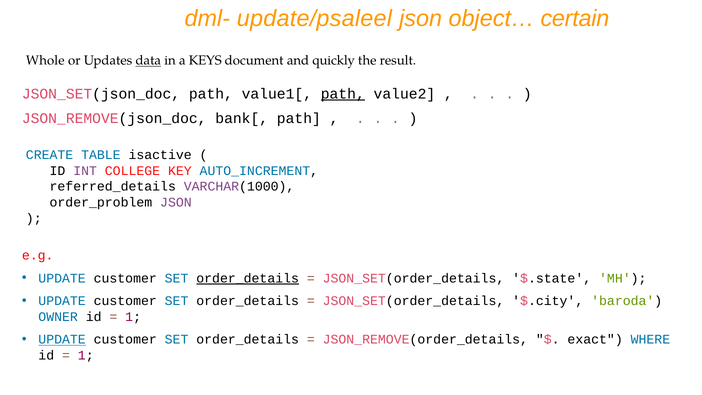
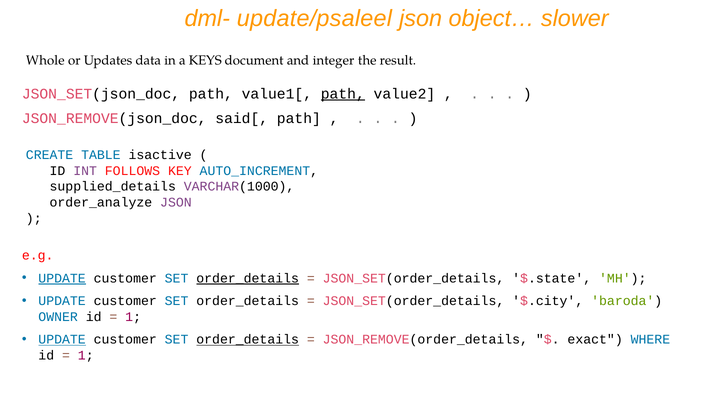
certain: certain -> slower
data underline: present -> none
quickly: quickly -> integer
bank[: bank[ -> said[
COLLEGE: COLLEGE -> FOLLOWS
referred_details: referred_details -> supplied_details
order_problem: order_problem -> order_analyze
UPDATE at (62, 278) underline: none -> present
order_details at (248, 340) underline: none -> present
